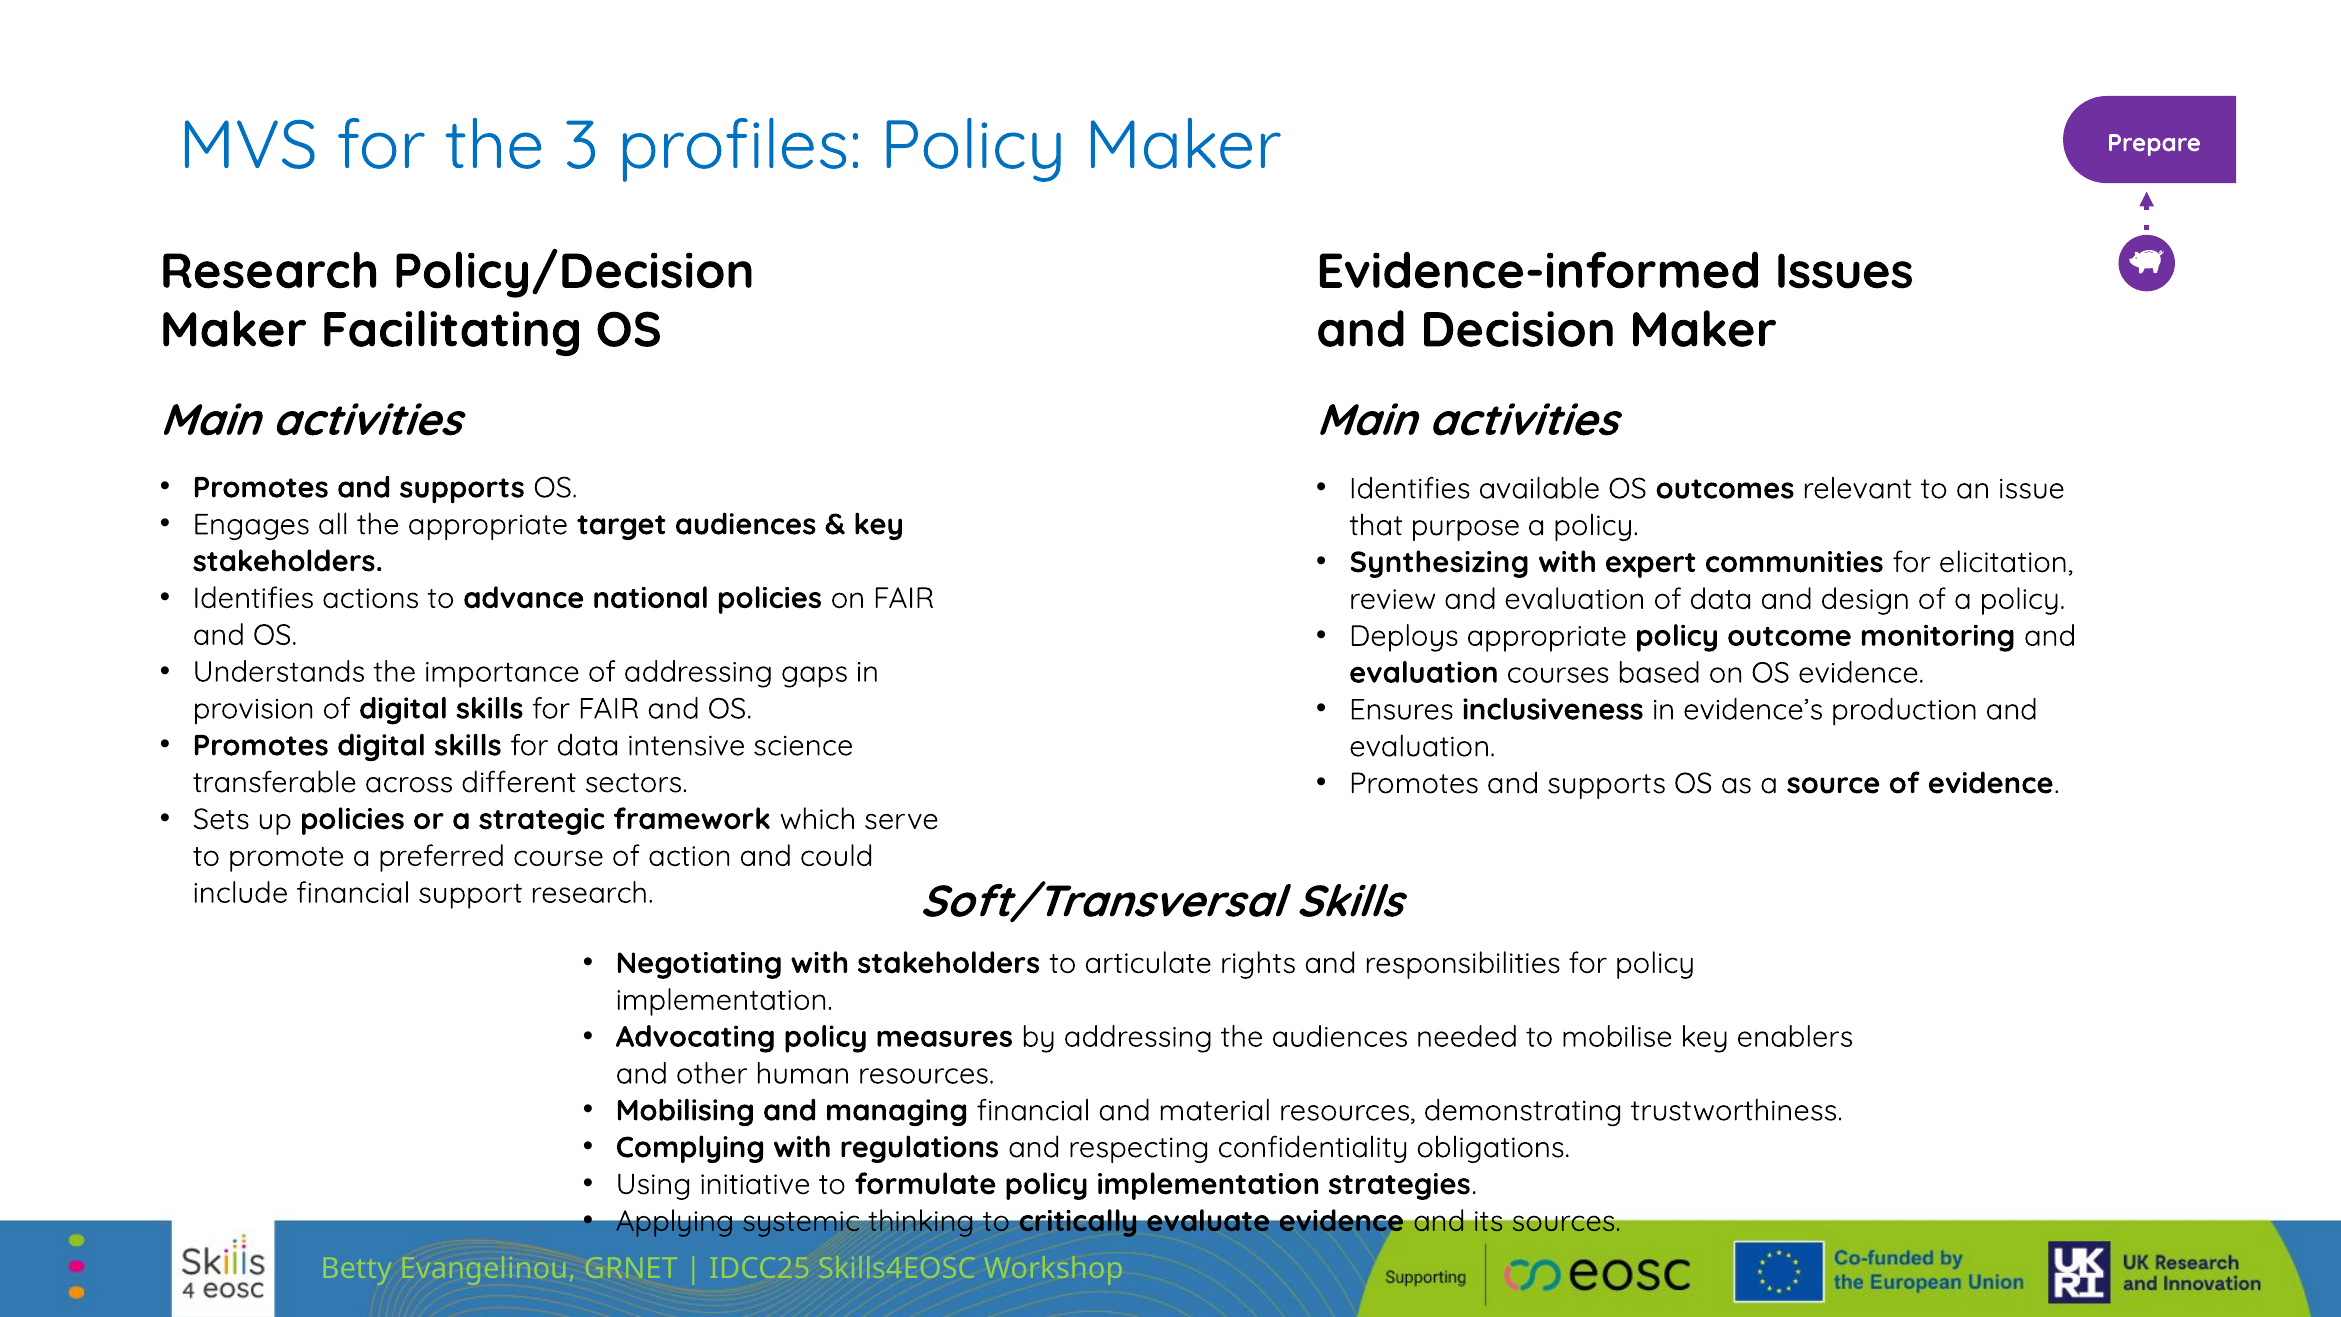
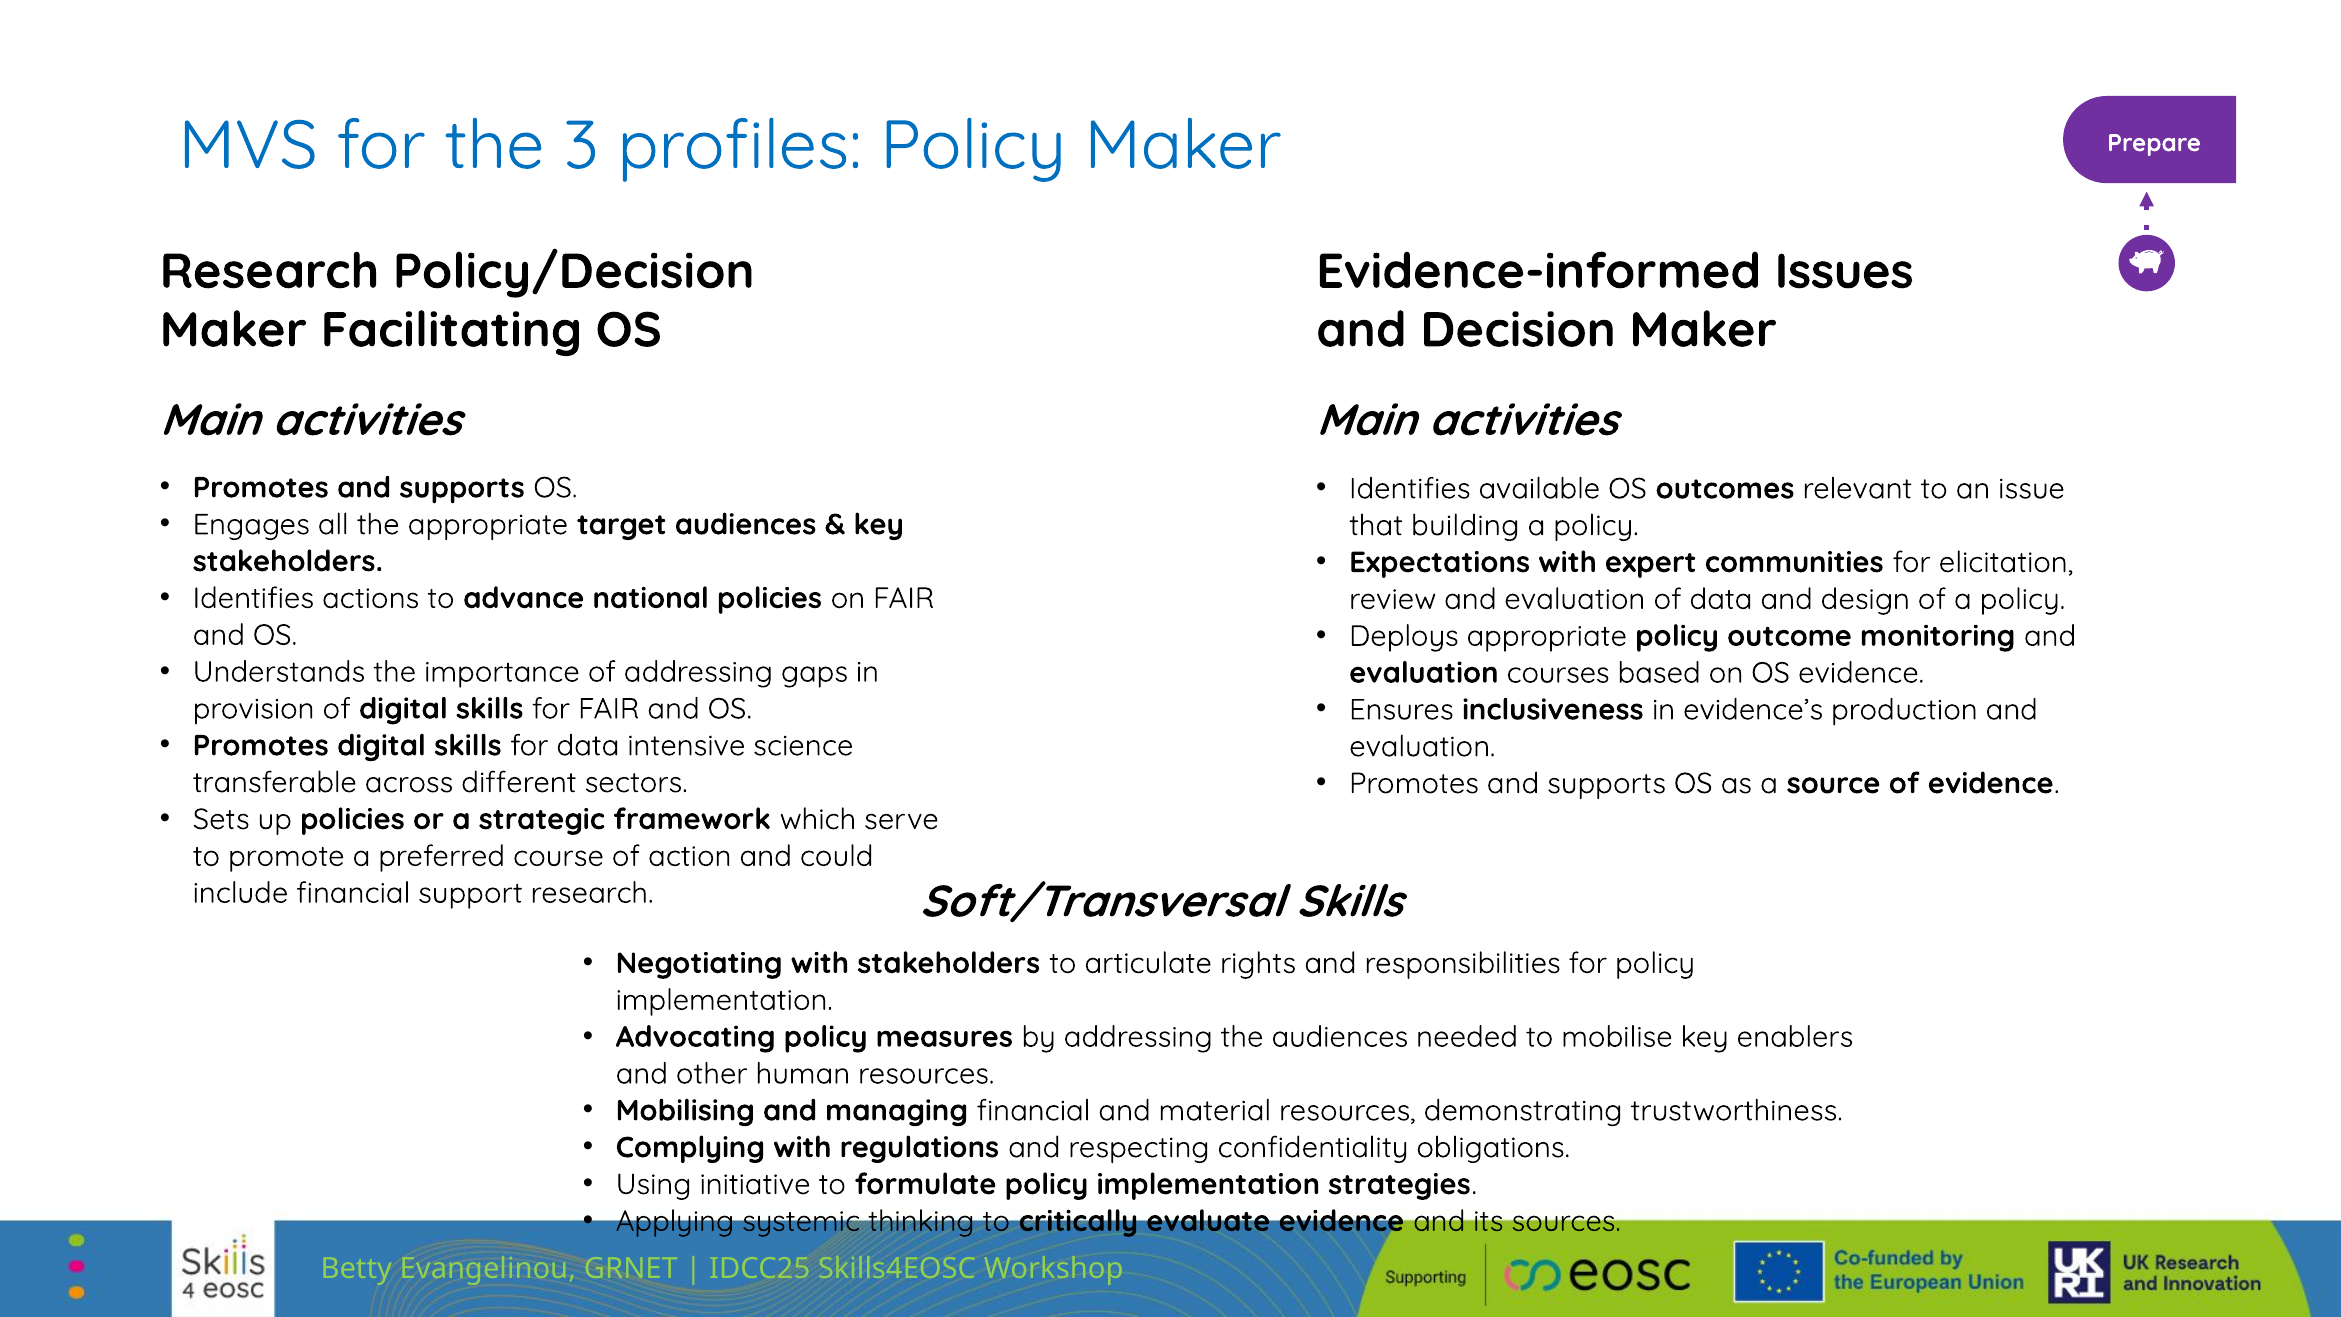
purpose: purpose -> building
Synthesizing: Synthesizing -> Expectations
